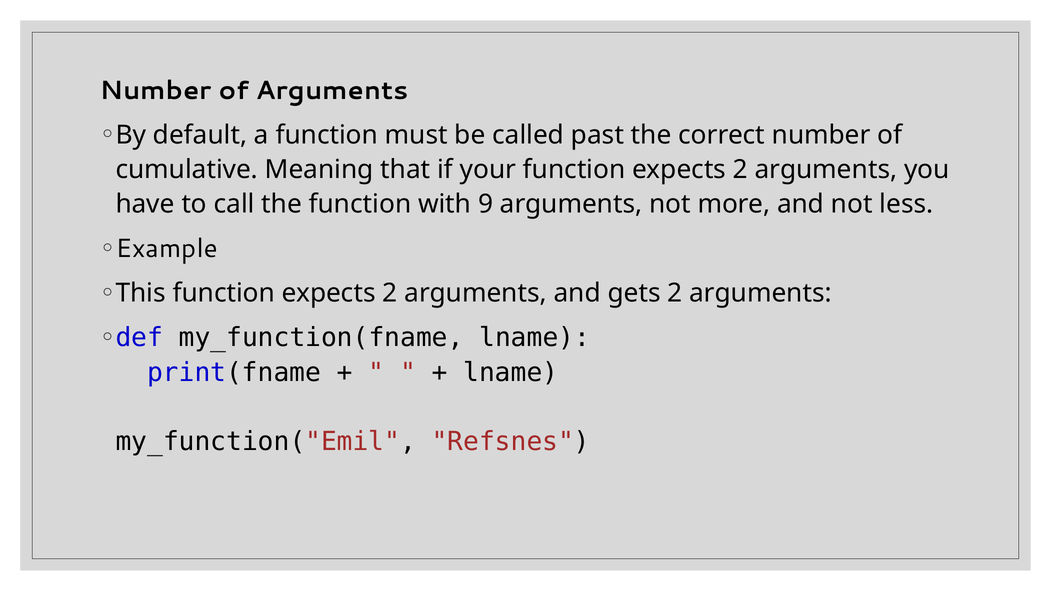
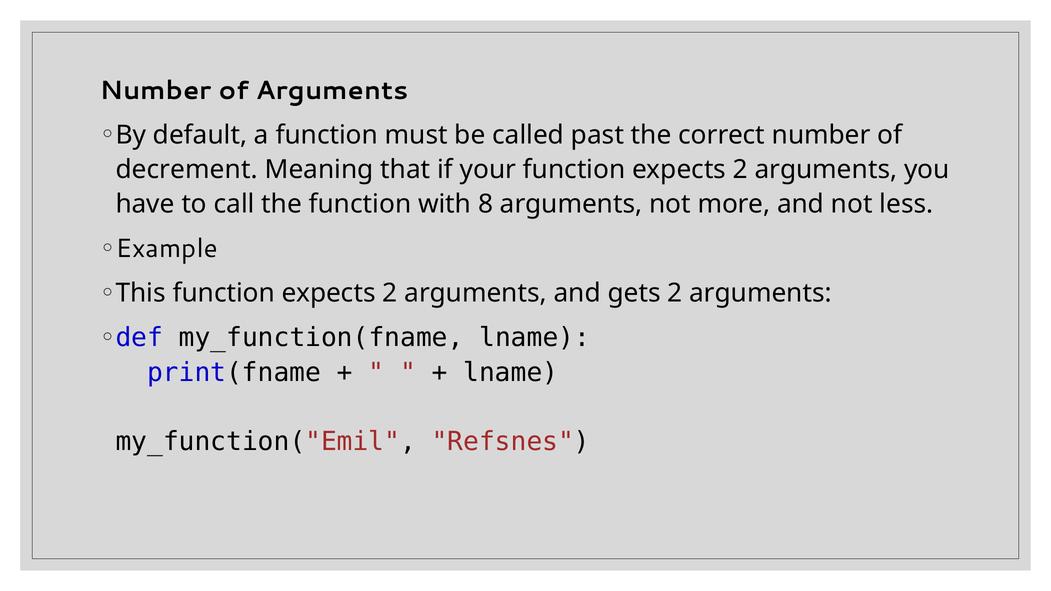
cumulative: cumulative -> decrement
9: 9 -> 8
